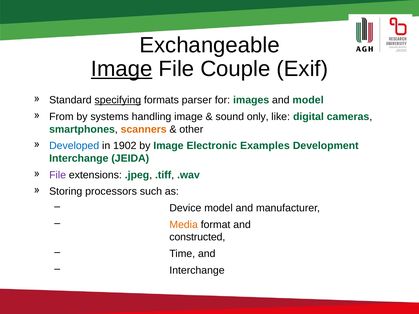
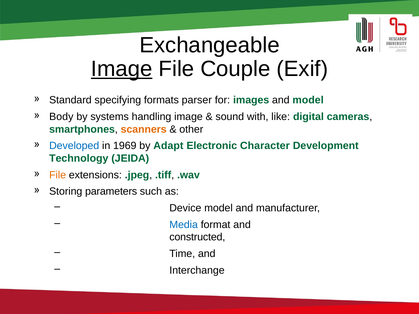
specifying underline: present -> none
From: From -> Body
only: only -> with
1902: 1902 -> 1969
by Image: Image -> Adapt
Examples: Examples -> Character
Interchange at (79, 159): Interchange -> Technology
File at (58, 175) colour: purple -> orange
processors: processors -> parameters
Media colour: orange -> blue
